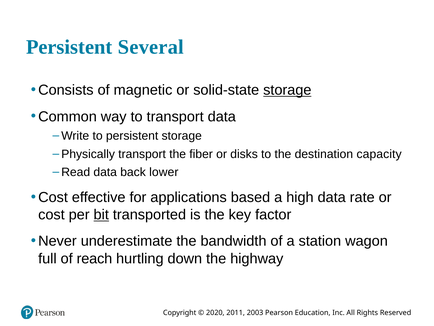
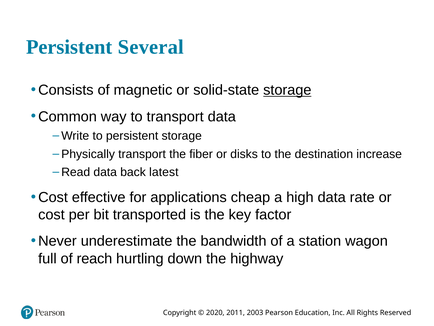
capacity: capacity -> increase
lower: lower -> latest
based: based -> cheap
bit underline: present -> none
